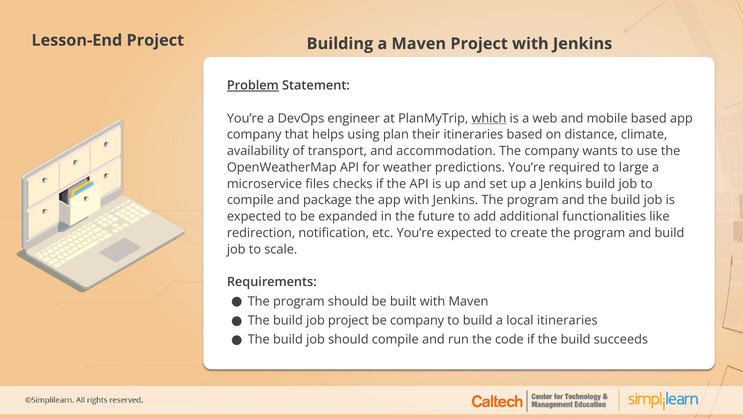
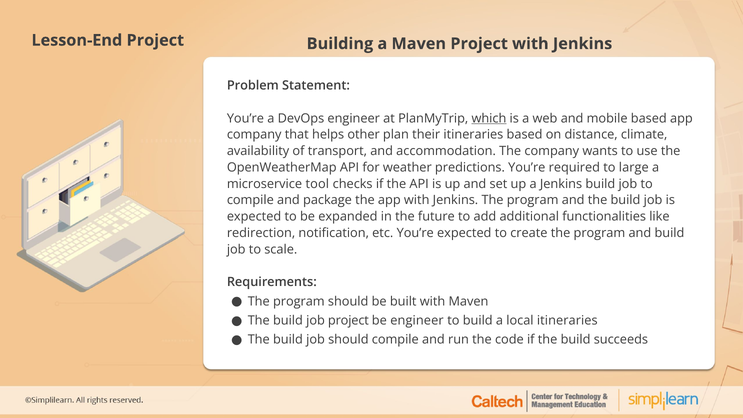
Problem underline: present -> none
using: using -> other
files: files -> tool
be company: company -> engineer
